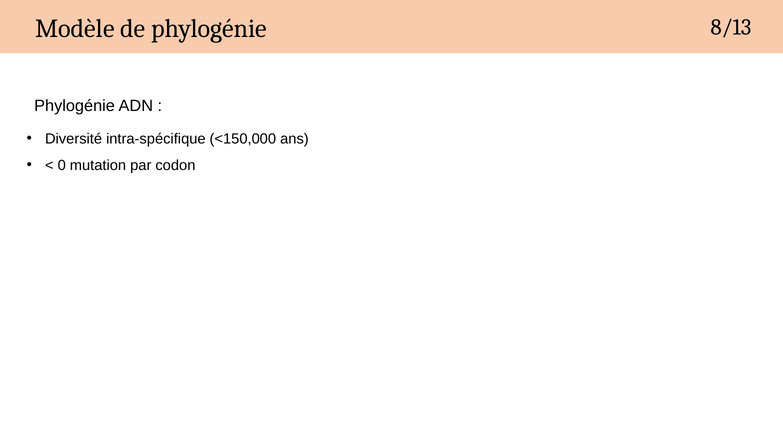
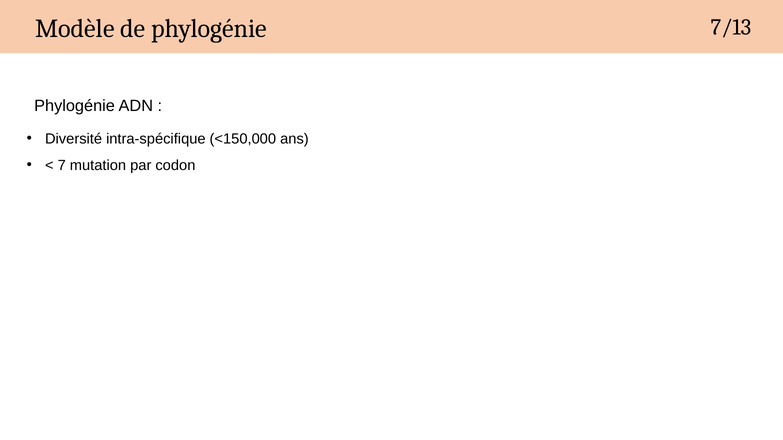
8/13: 8/13 -> 7/13
0: 0 -> 7
